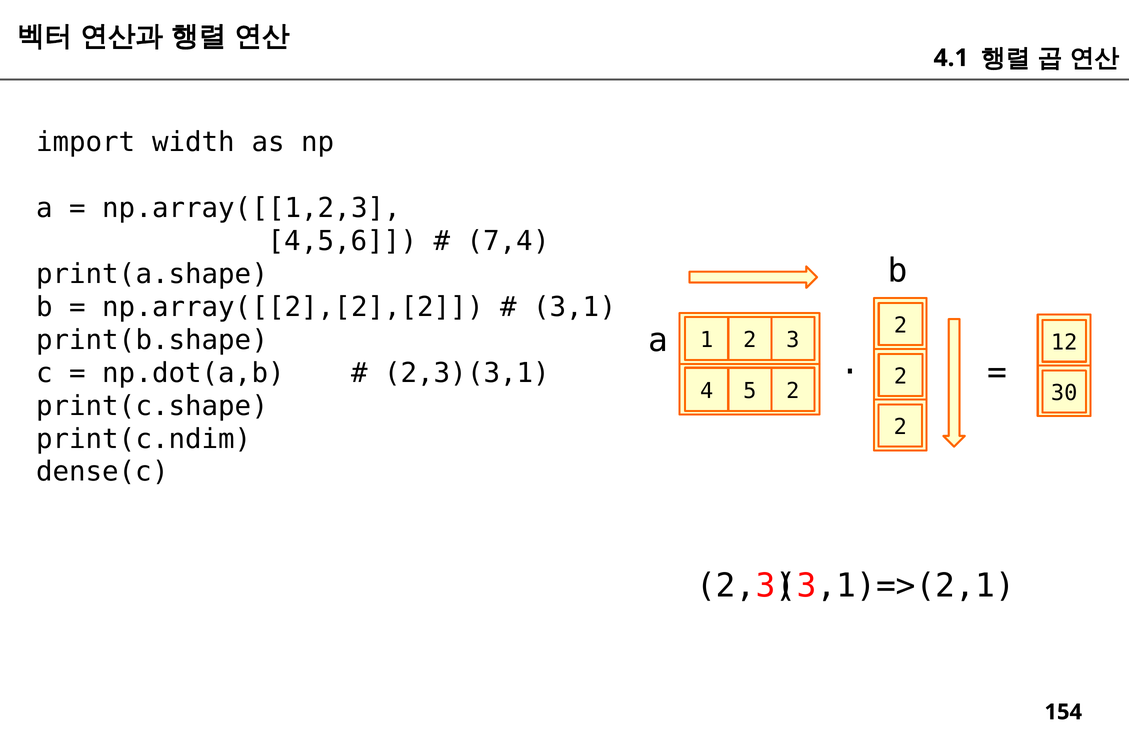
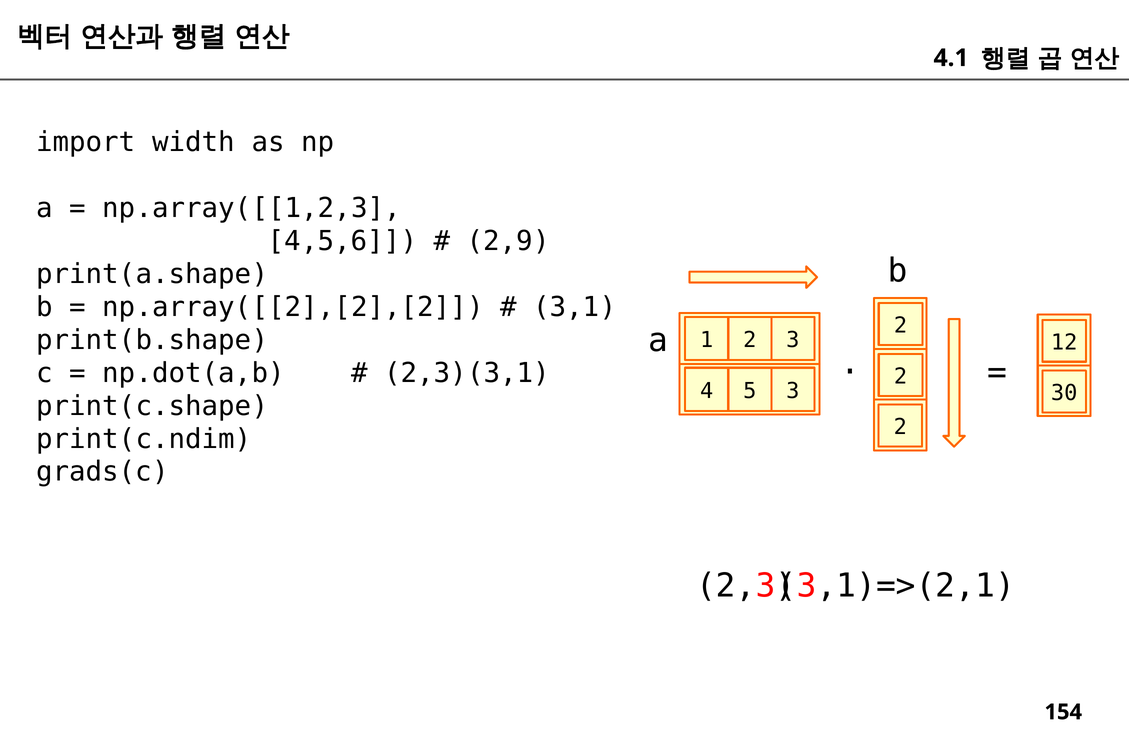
7,4: 7,4 -> 2,9
5 2: 2 -> 3
dense(c: dense(c -> grads(c
